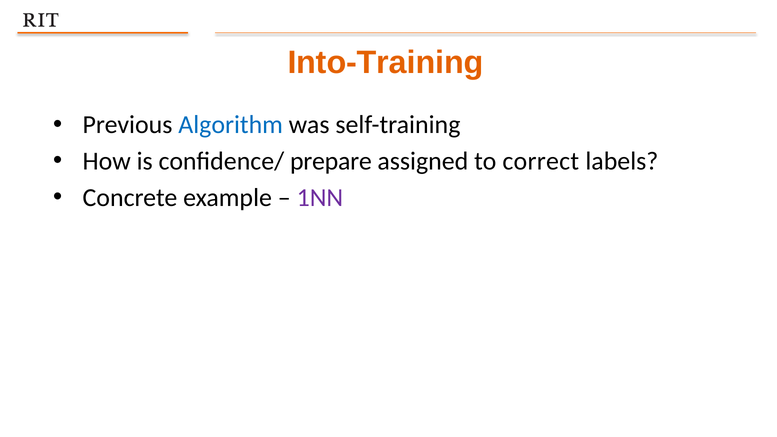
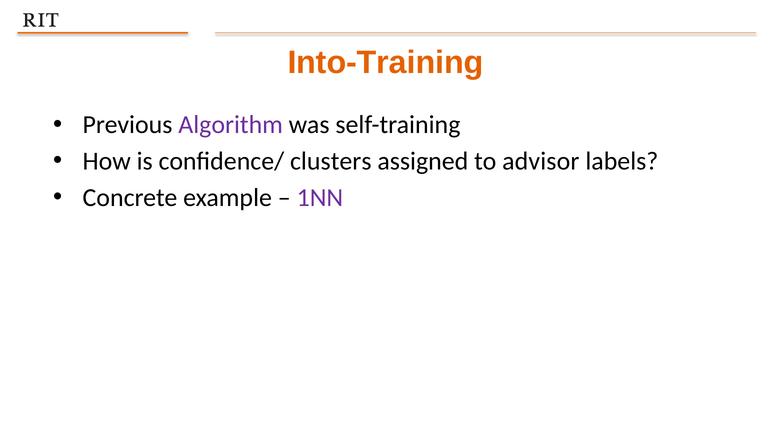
Algorithm colour: blue -> purple
prepare: prepare -> clusters
correct: correct -> advisor
